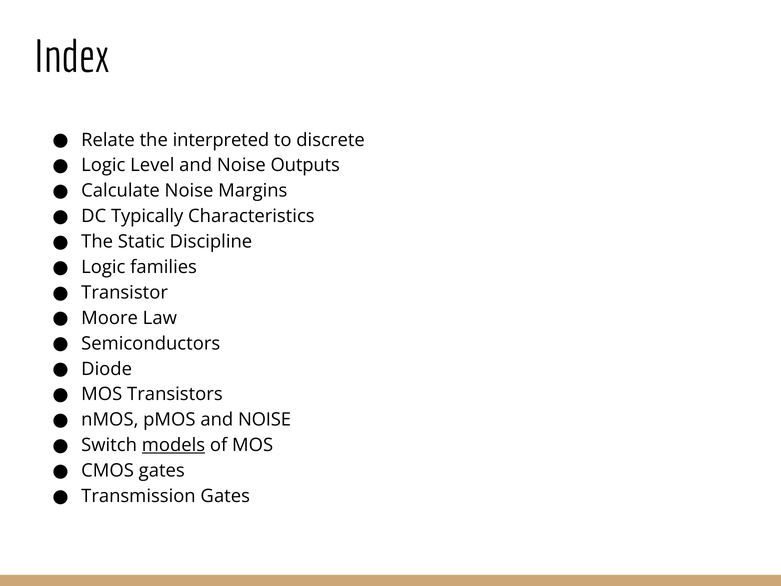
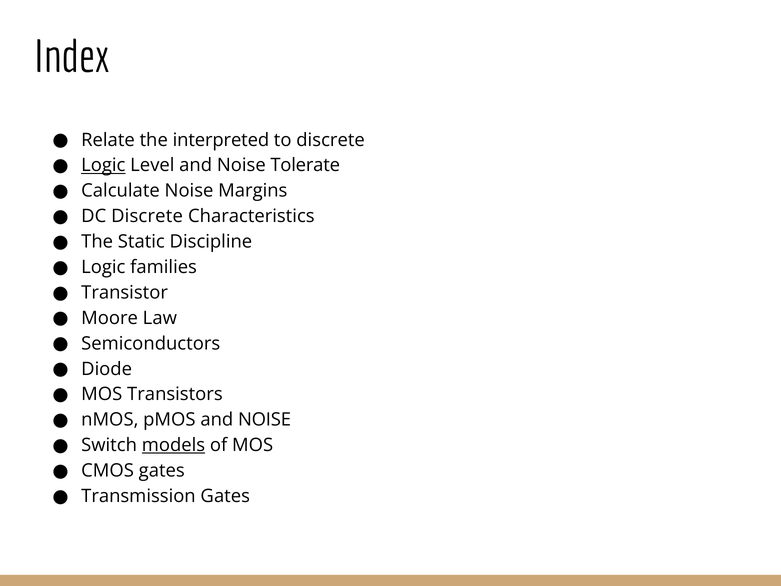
Logic at (103, 165) underline: none -> present
Outputs: Outputs -> Tolerate
DC Typically: Typically -> Discrete
